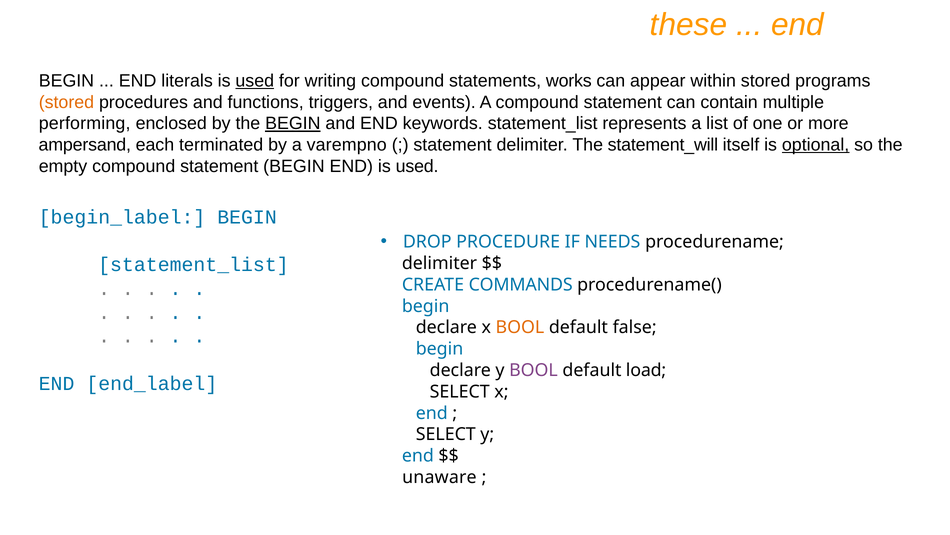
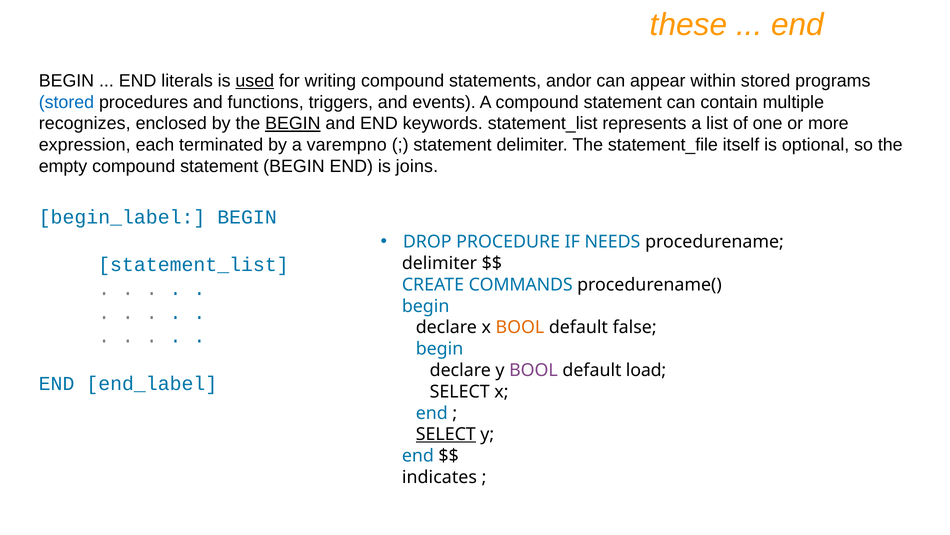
works: works -> andor
stored at (66, 102) colour: orange -> blue
performing: performing -> recognizes
ampersand: ampersand -> expression
statement_will: statement_will -> statement_file
optional underline: present -> none
END is used: used -> joins
SELECT at (446, 434) underline: none -> present
unaware: unaware -> indicates
